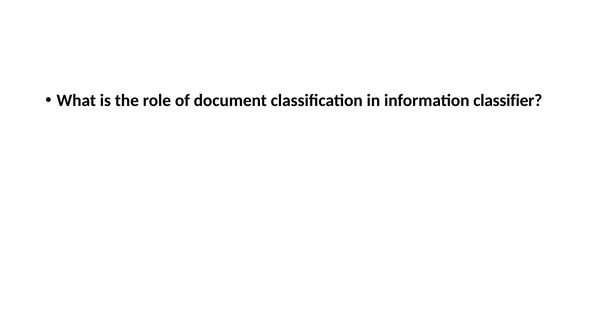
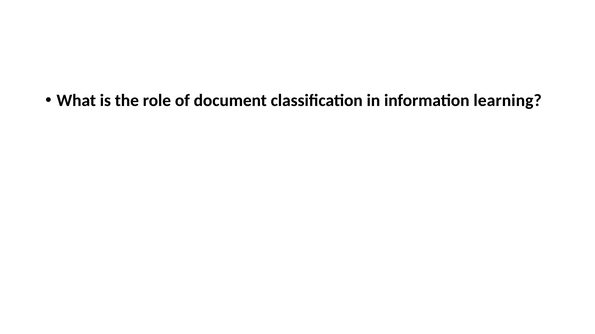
classifier: classifier -> learning
